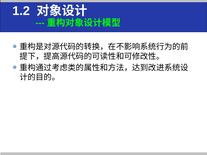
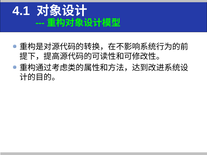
1.2: 1.2 -> 4.1
